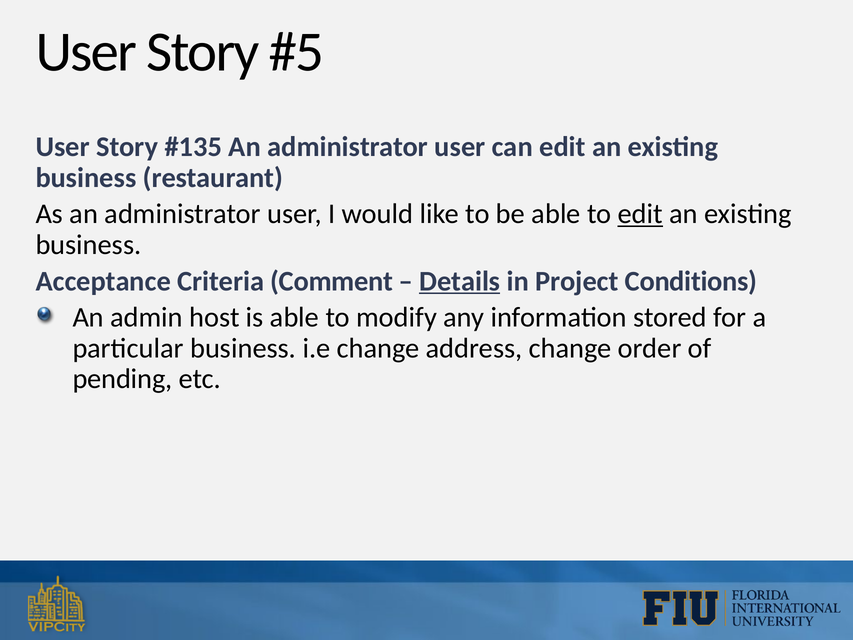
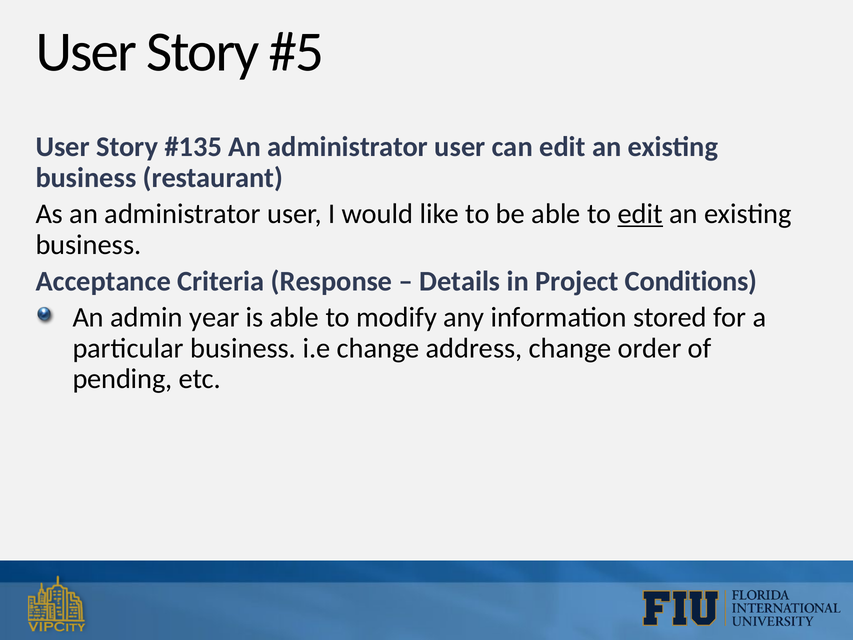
Comment: Comment -> Response
Details underline: present -> none
host: host -> year
